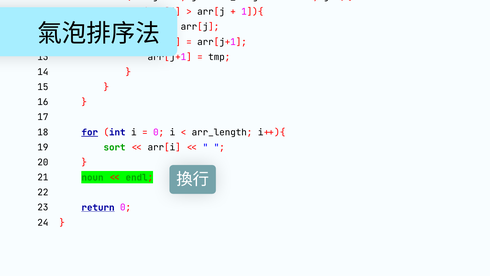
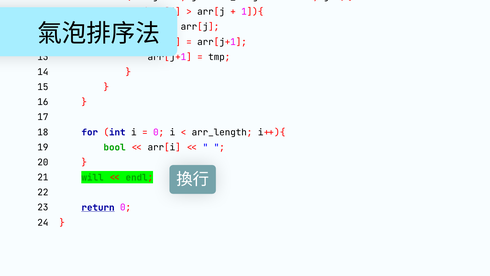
for at (90, 132) underline: present -> none
sort: sort -> bool
noun: noun -> will
